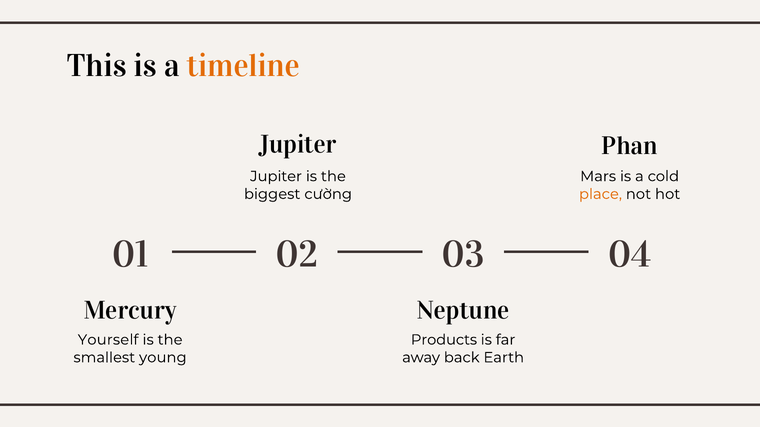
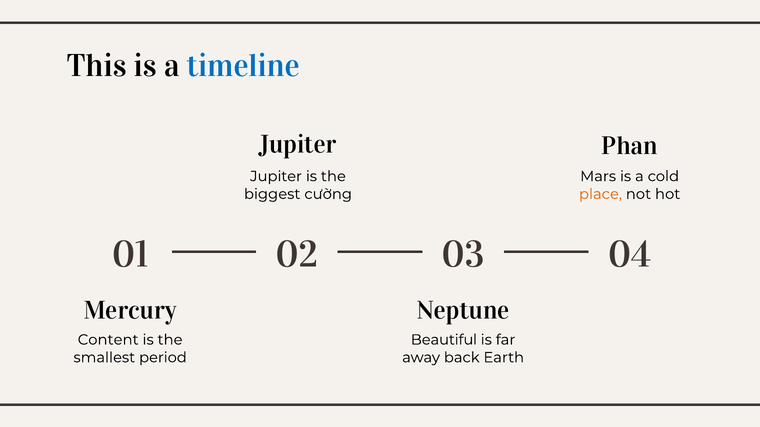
timeline colour: orange -> blue
Yourself: Yourself -> Content
Products: Products -> Beautiful
young: young -> period
